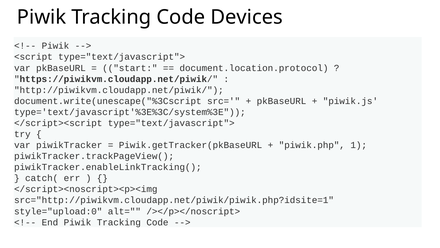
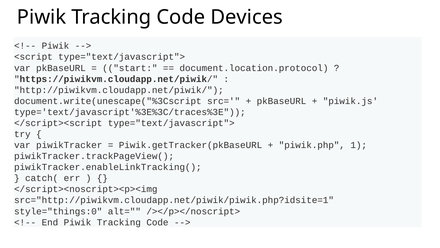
type='text/javascript'%3E%3C/system%3E: type='text/javascript'%3E%3C/system%3E -> type='text/javascript'%3E%3C/traces%3E
style="upload:0: style="upload:0 -> style="things:0
